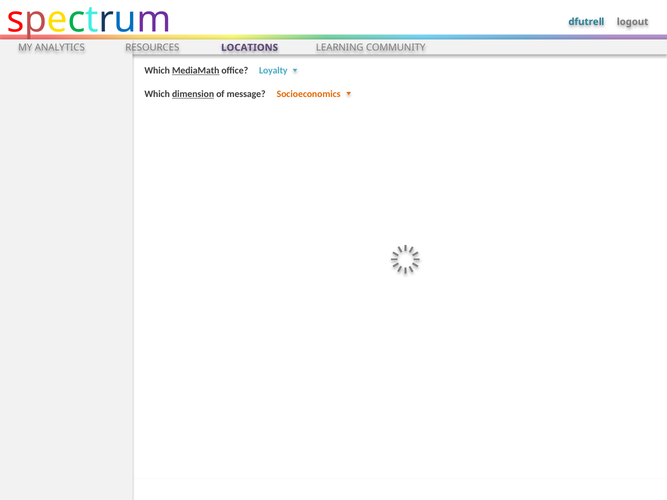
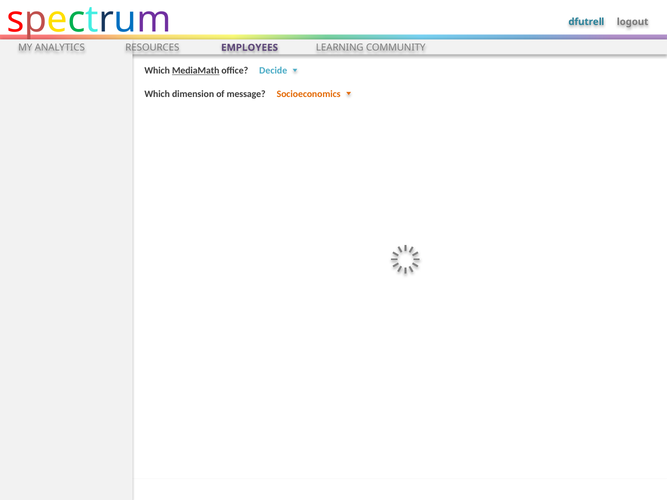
LOCATIONS: LOCATIONS -> EMPLOYEES
Loyalty: Loyalty -> Decide
dimension underline: present -> none
